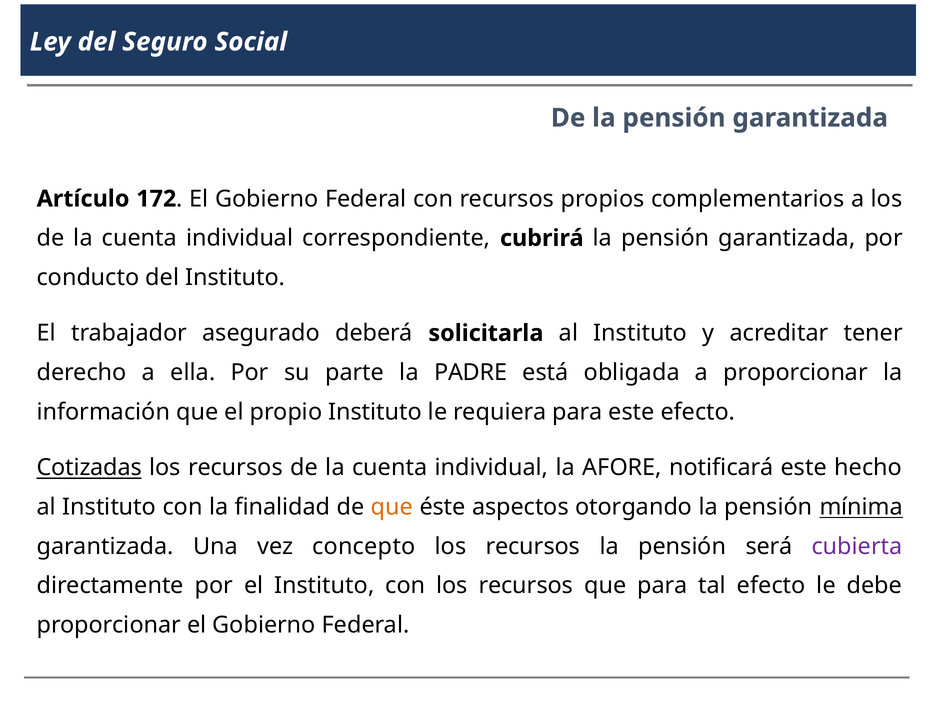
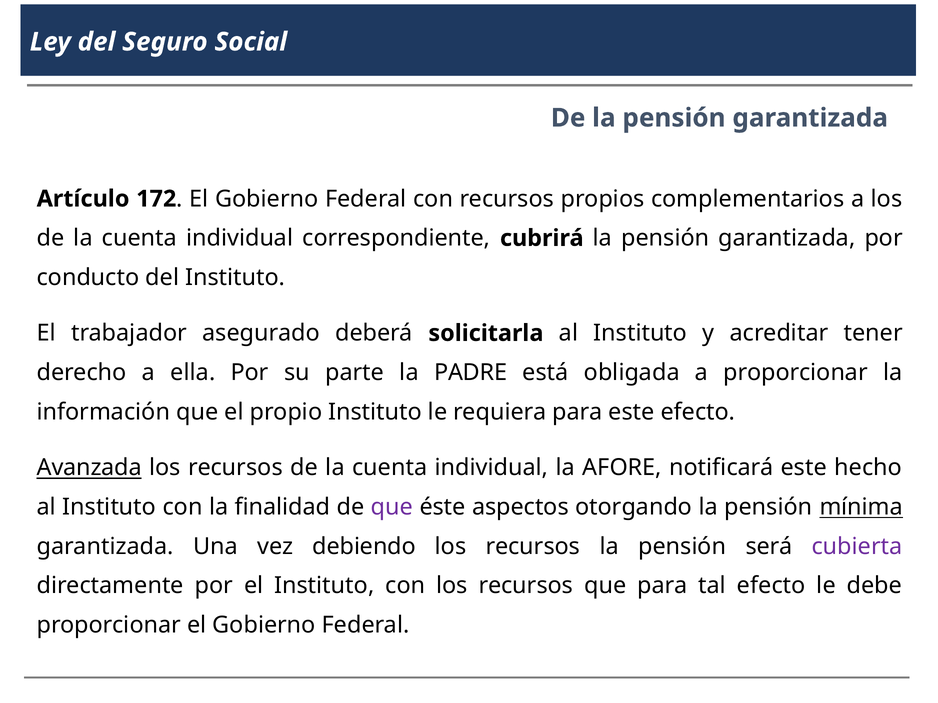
Cotizadas: Cotizadas -> Avanzada
que at (392, 507) colour: orange -> purple
concepto: concepto -> debiendo
